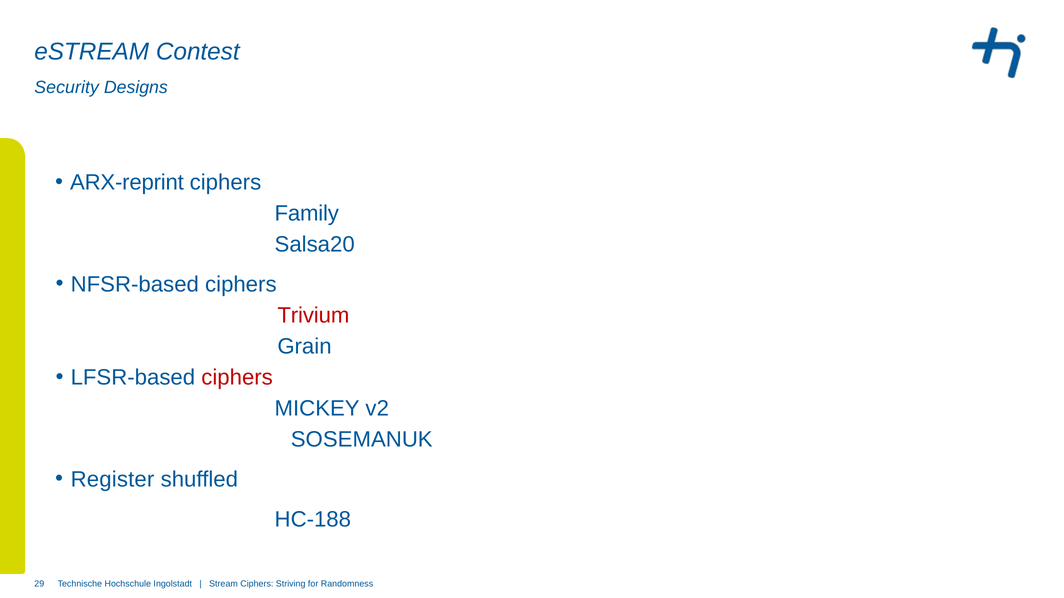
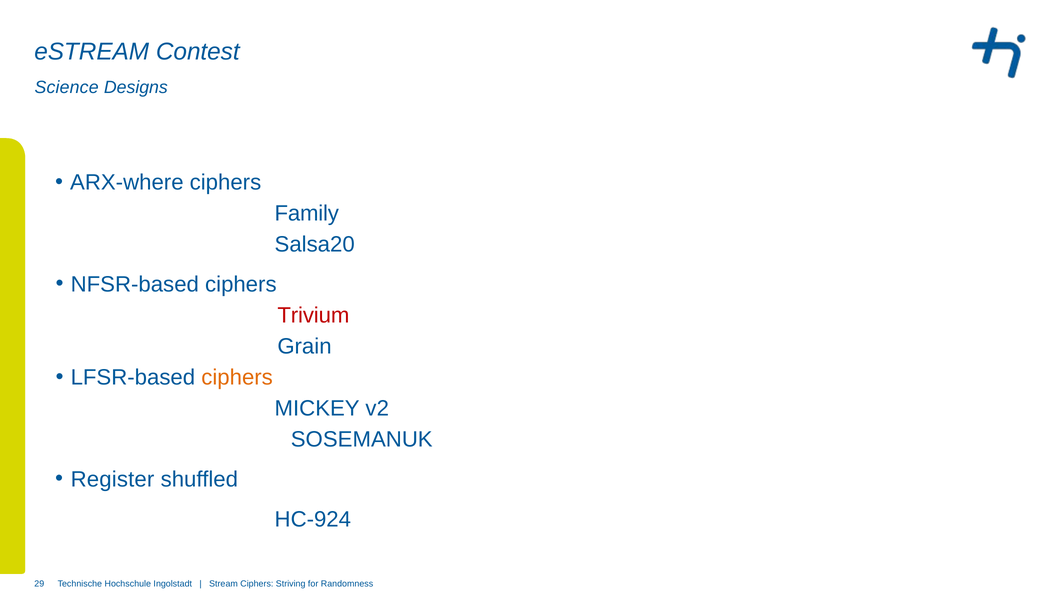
Security: Security -> Science
ARX-reprint: ARX-reprint -> ARX-where
ciphers at (237, 378) colour: red -> orange
HC-188: HC-188 -> HC-924
